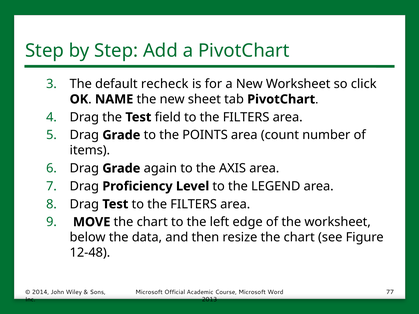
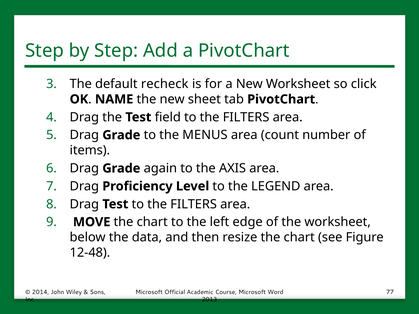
POINTS: POINTS -> MENUS
